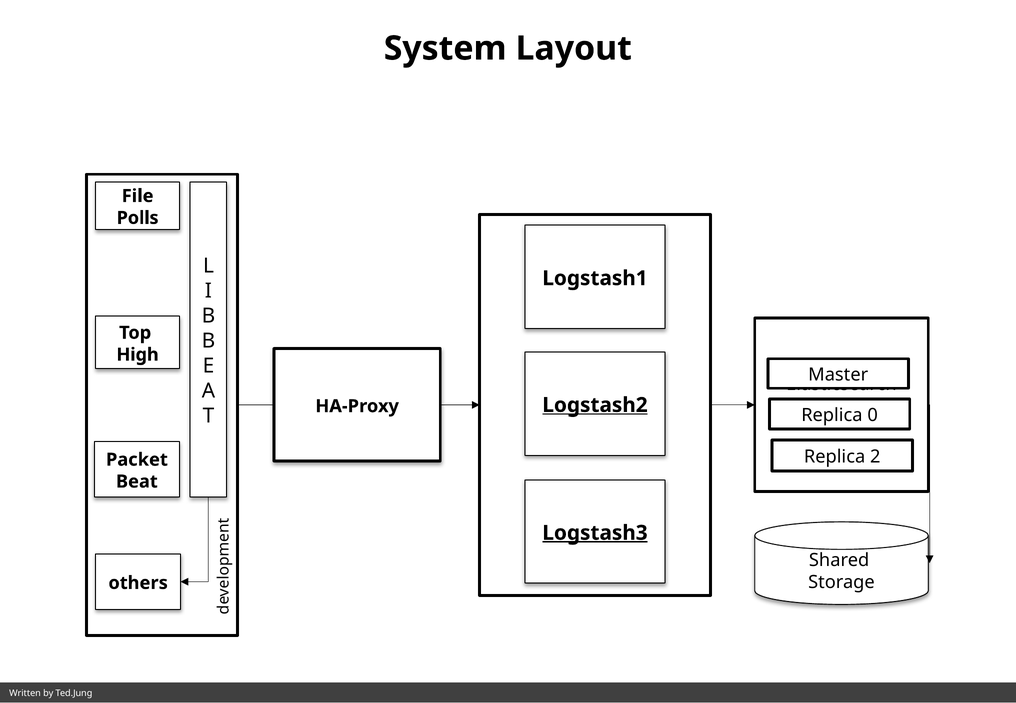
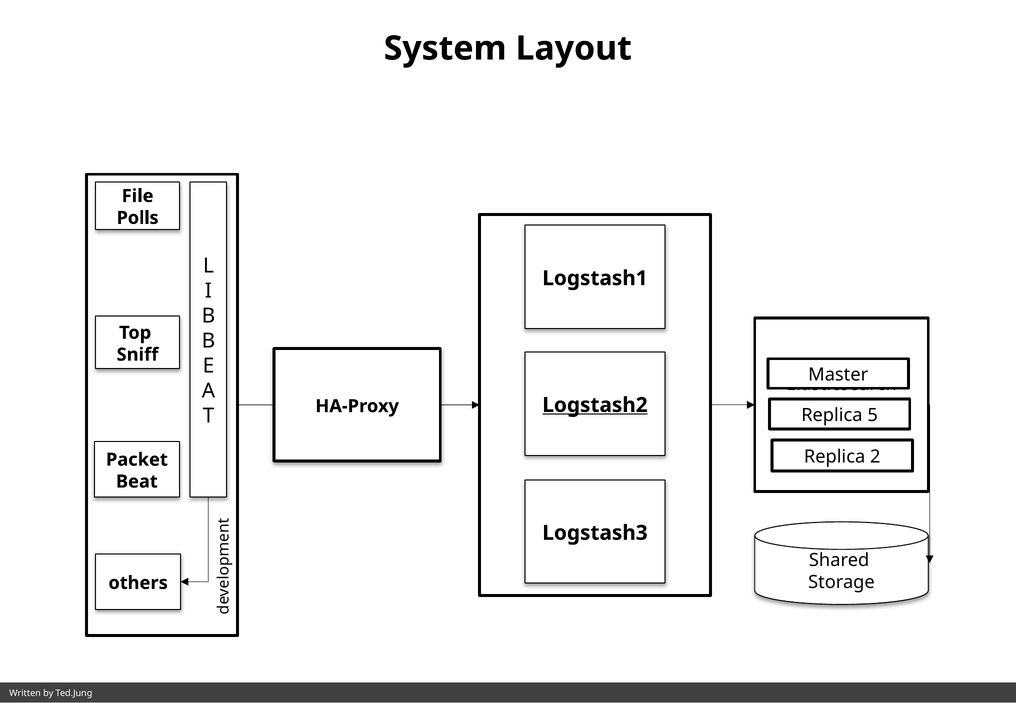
High: High -> Sniff
0: 0 -> 5
Logstash3 underline: present -> none
